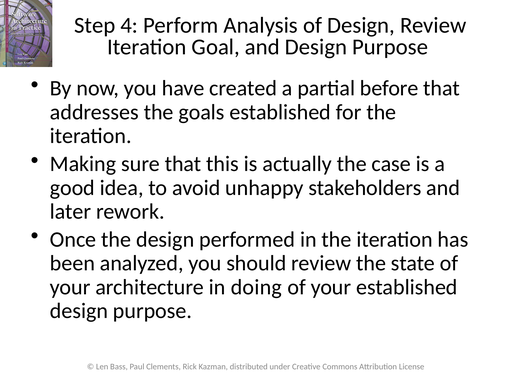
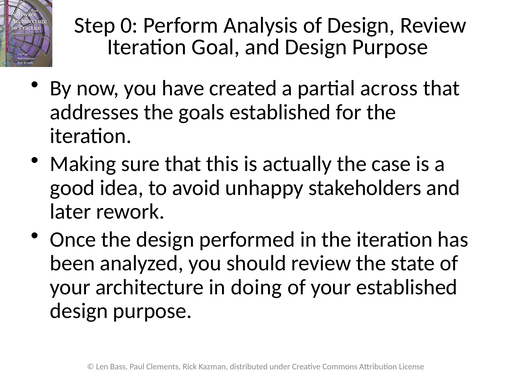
4: 4 -> 0
before: before -> across
